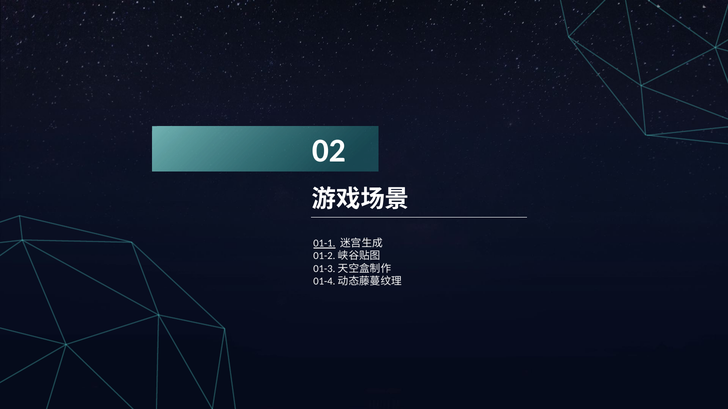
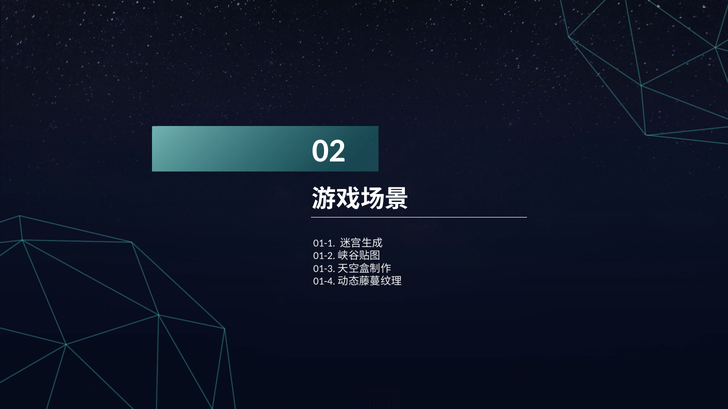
01-1 underline: present -> none
